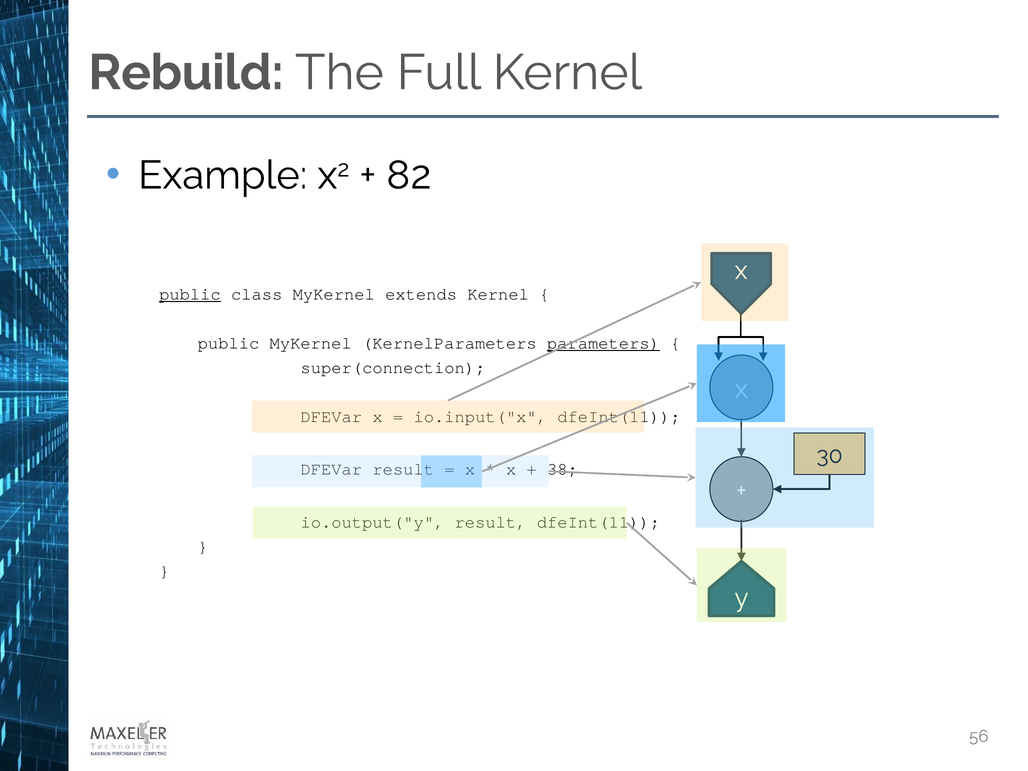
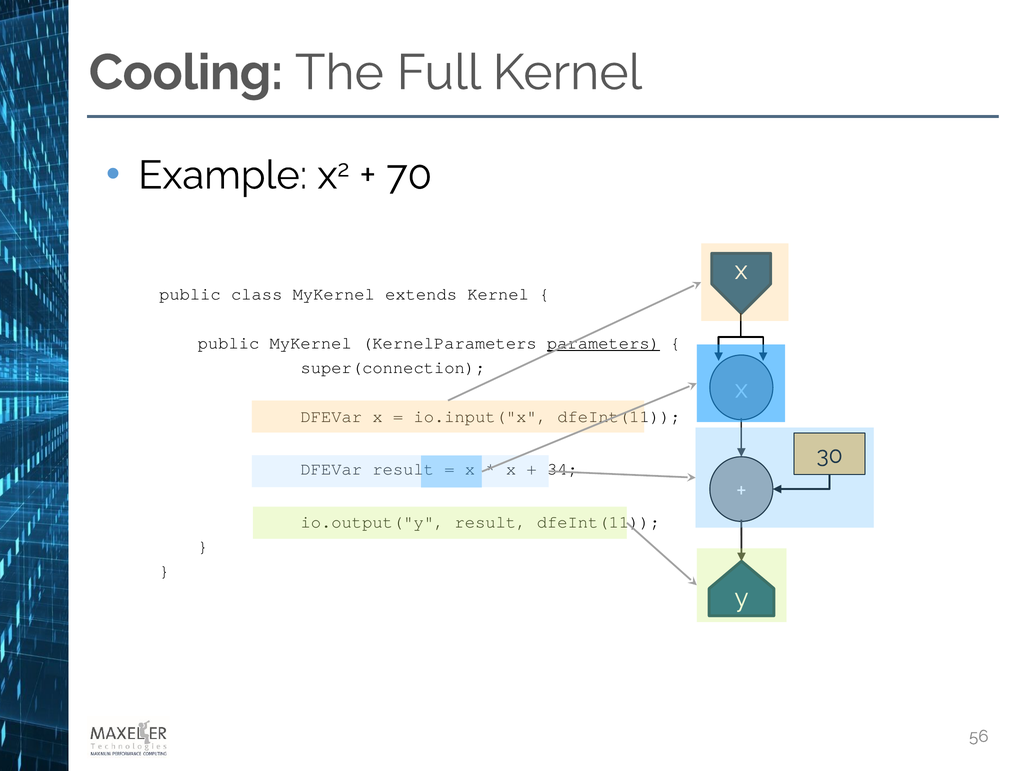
Rebuild: Rebuild -> Cooling
82: 82 -> 70
public at (190, 294) underline: present -> none
38: 38 -> 34
